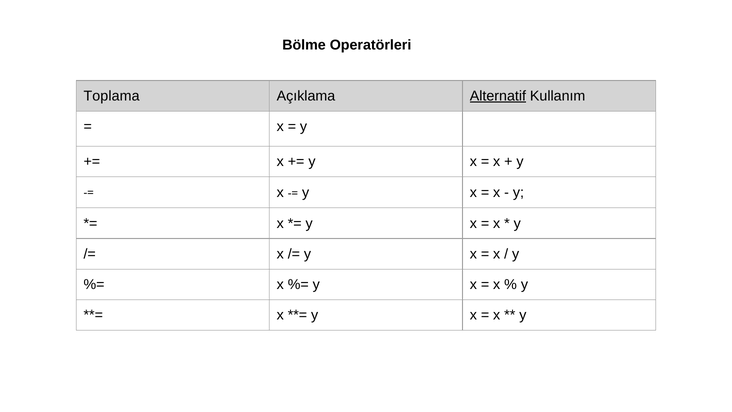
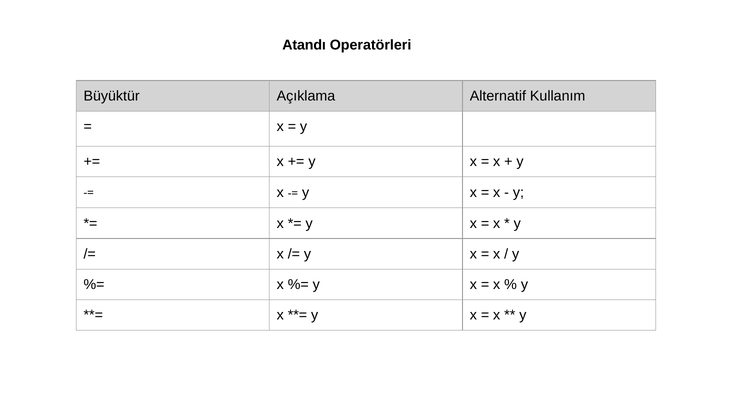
Bölme: Bölme -> Atandı
Toplama: Toplama -> Büyüktür
Alternatif underline: present -> none
